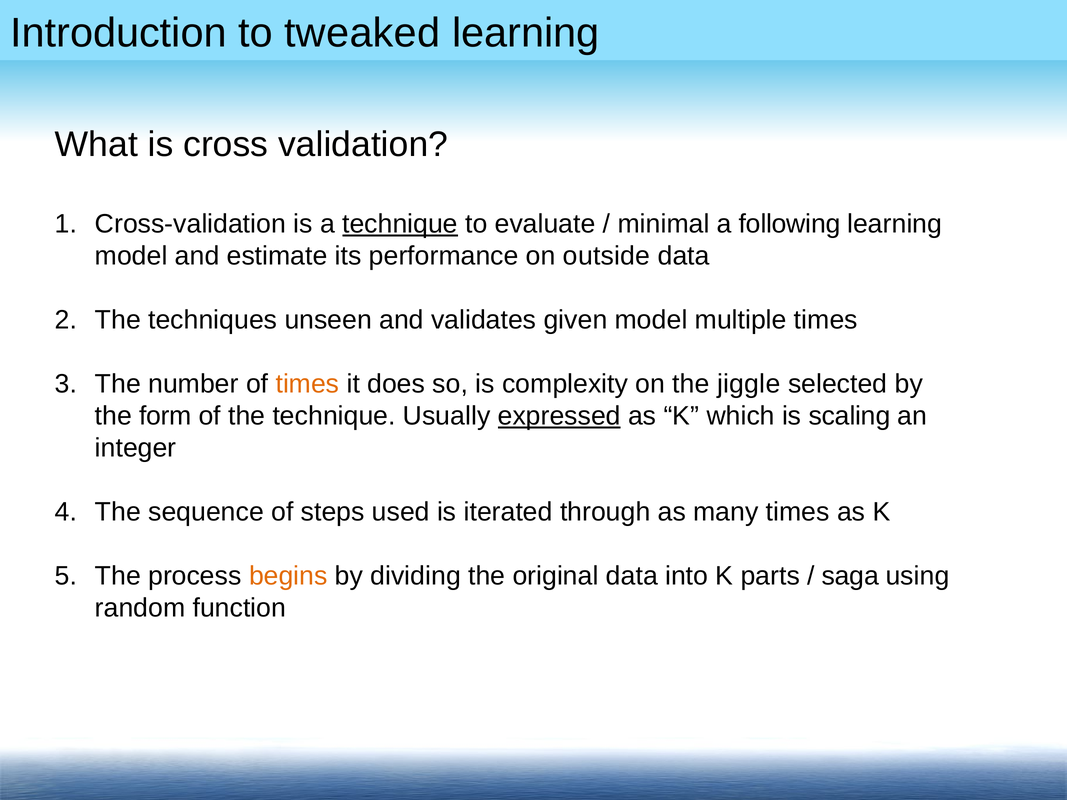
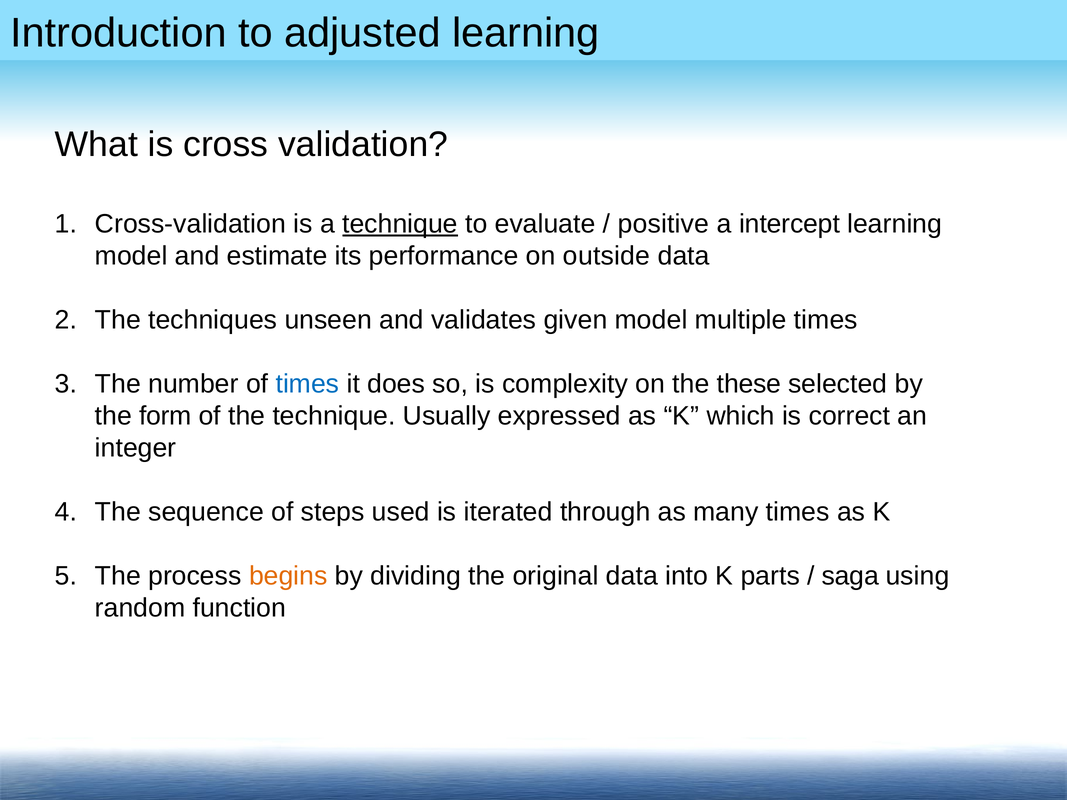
tweaked: tweaked -> adjusted
minimal: minimal -> positive
following: following -> intercept
times at (307, 384) colour: orange -> blue
jiggle: jiggle -> these
expressed underline: present -> none
scaling: scaling -> correct
